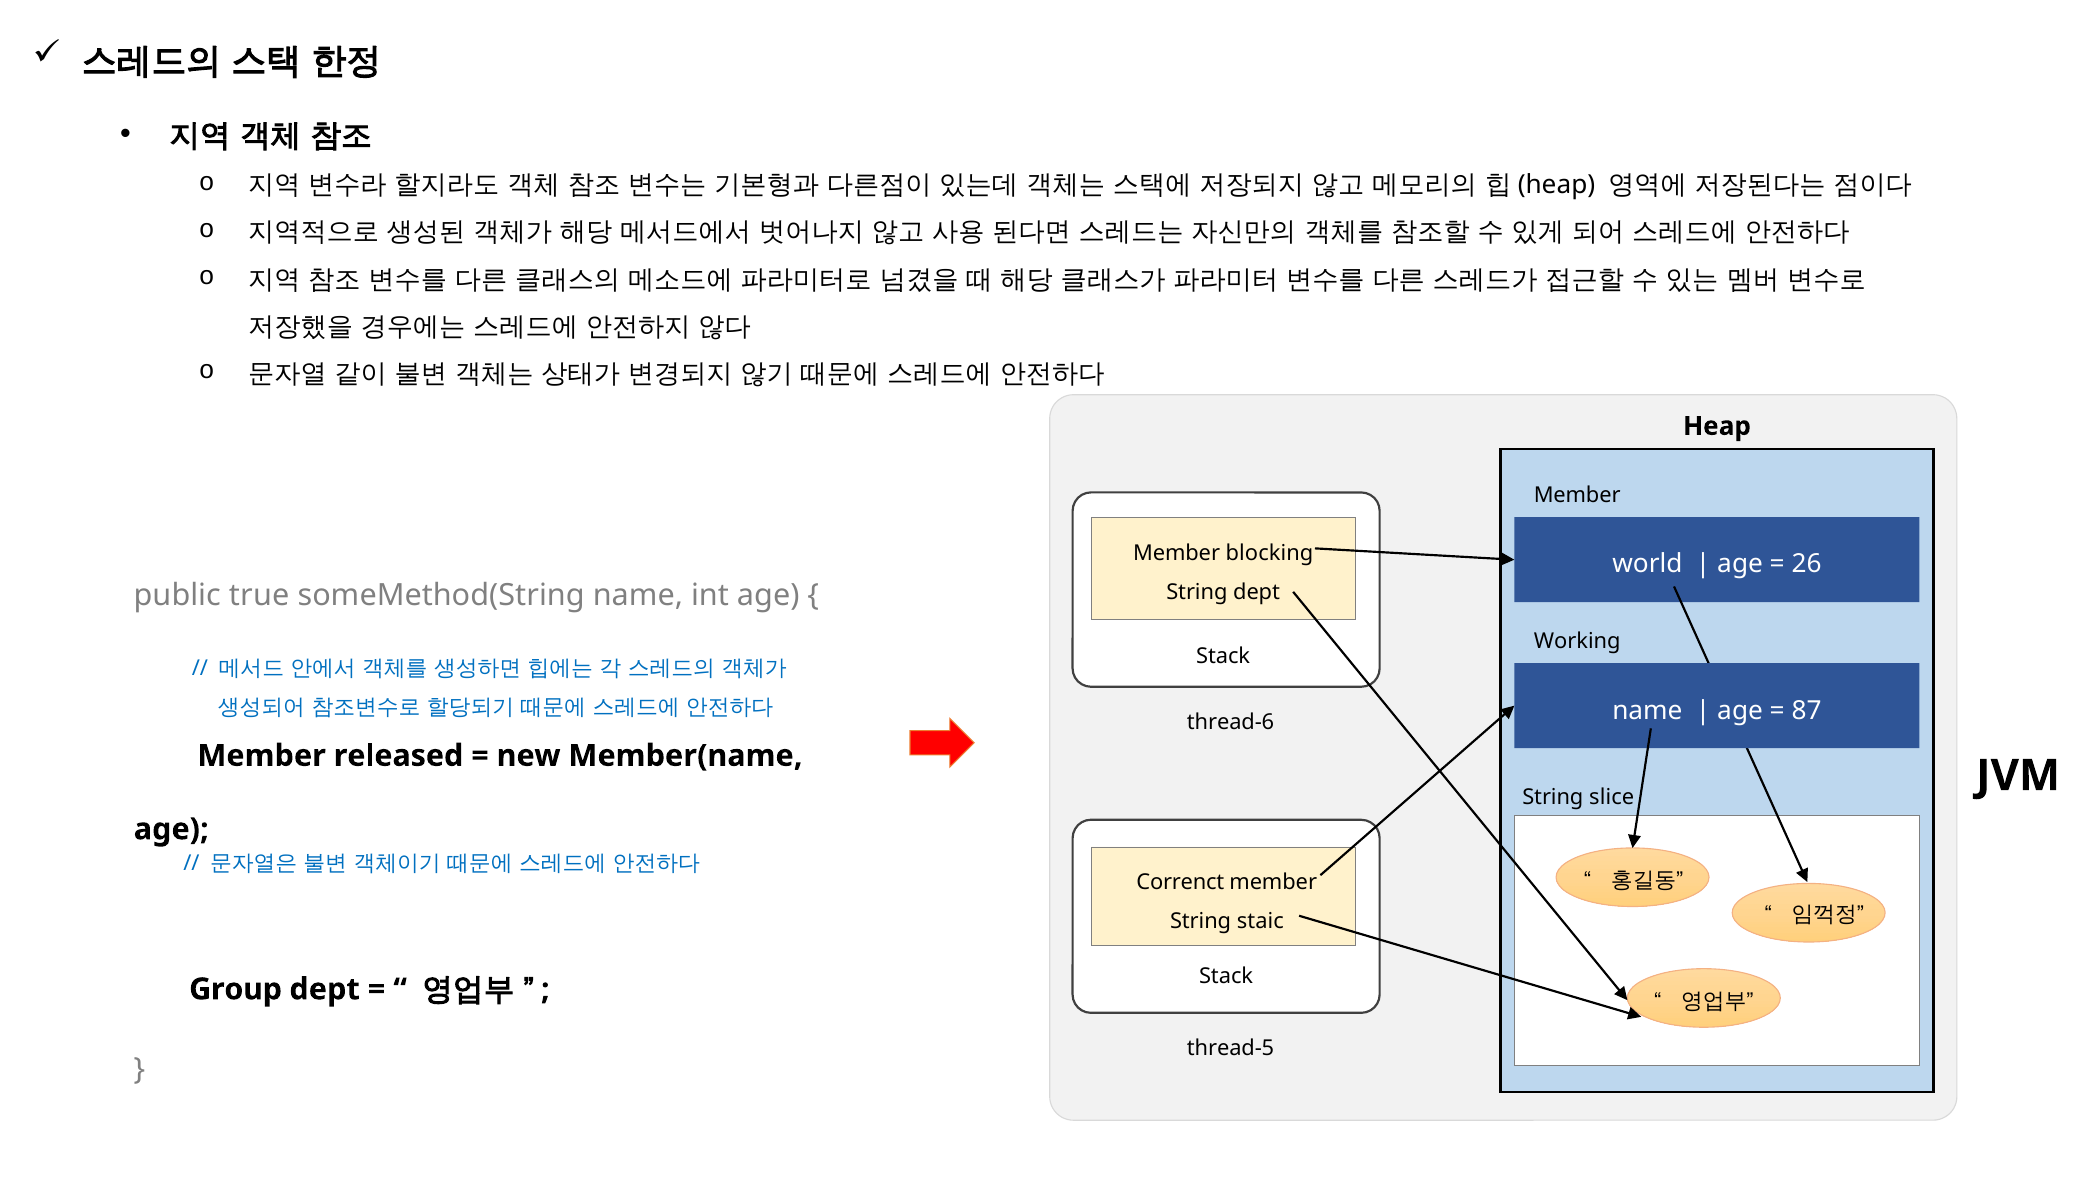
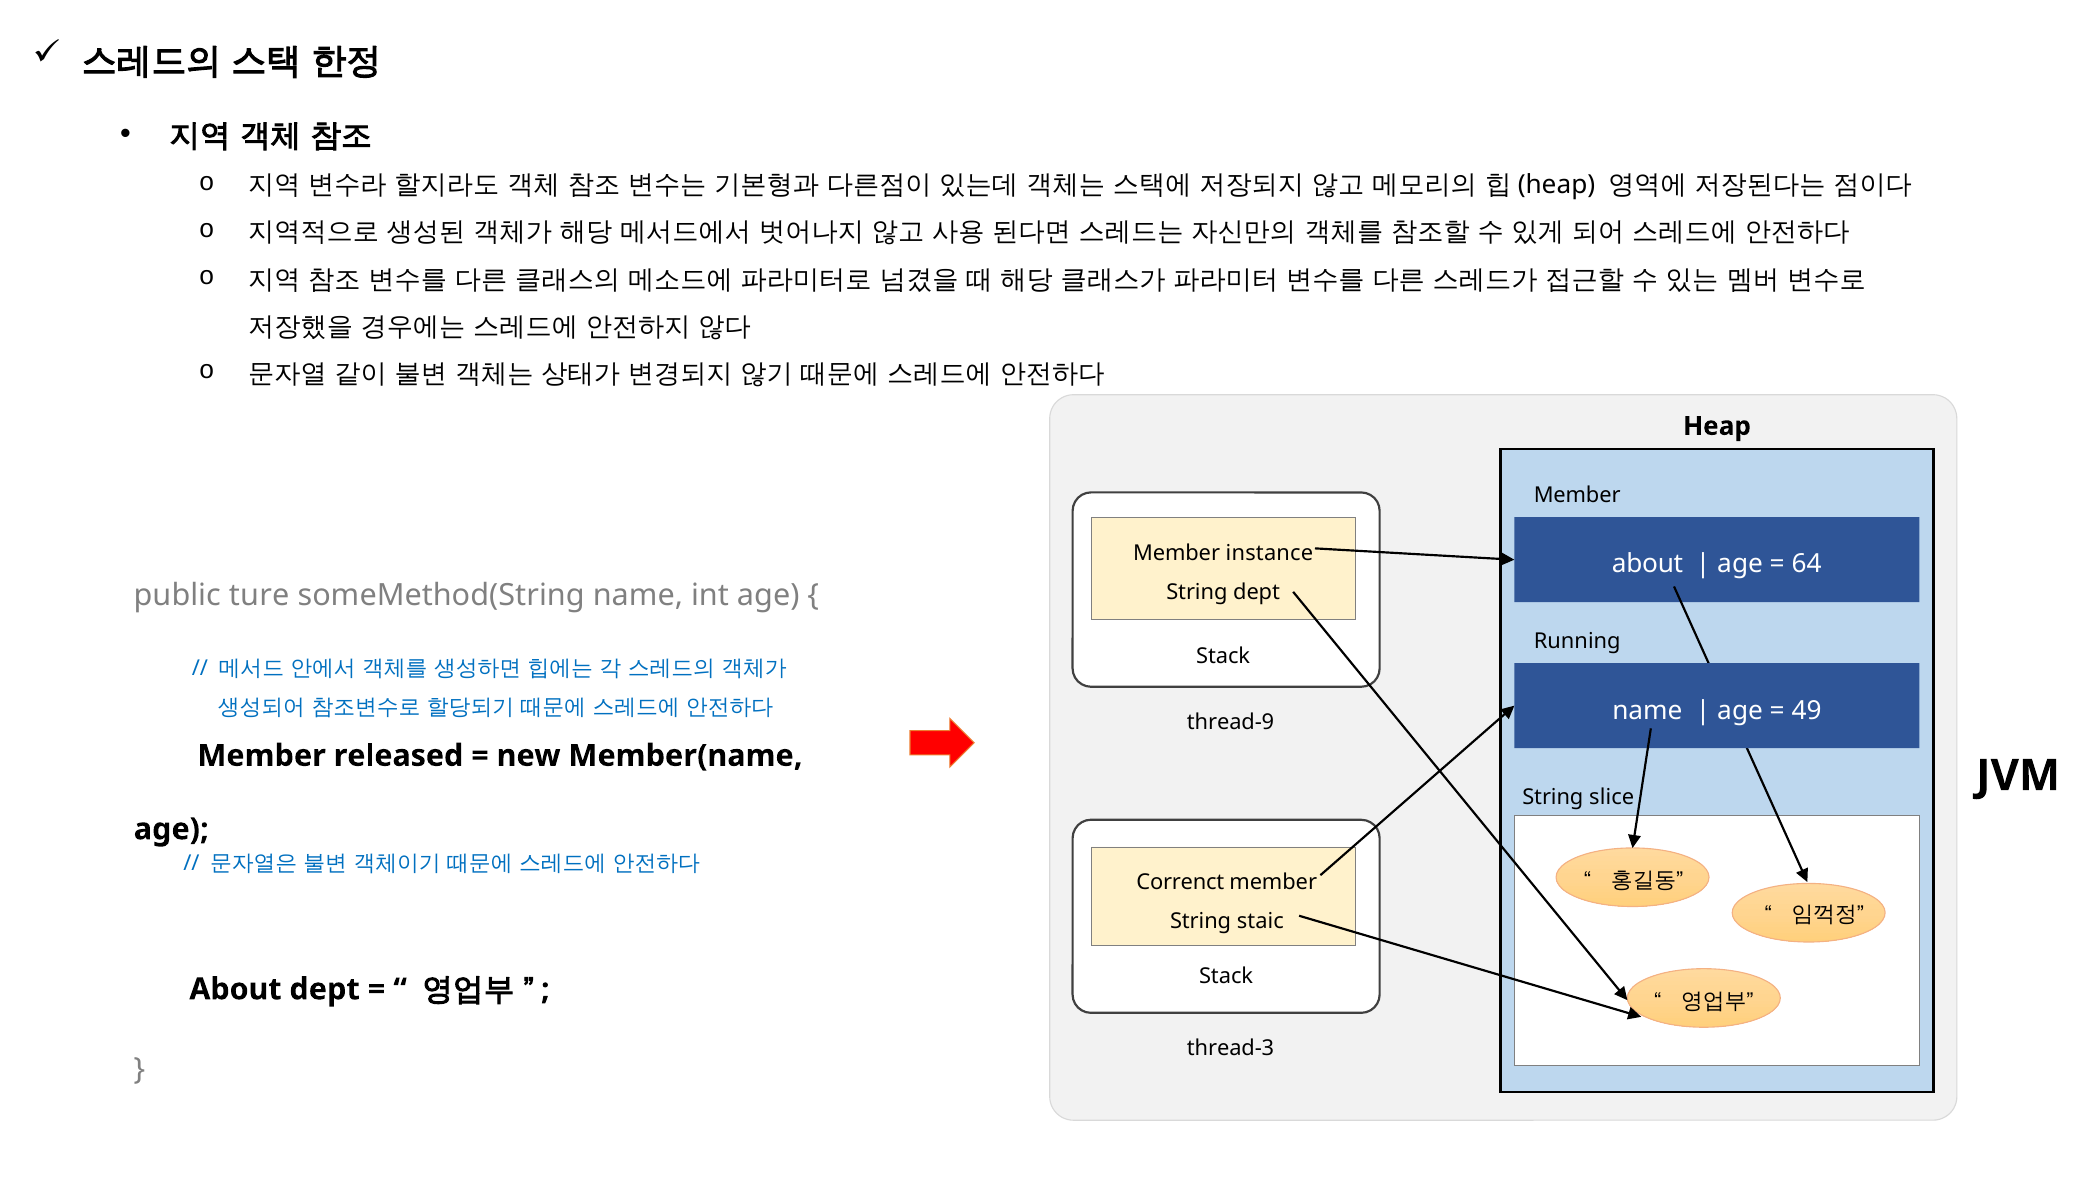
blocking: blocking -> instance
world at (1647, 564): world -> about
26: 26 -> 64
true: true -> ture
Working: Working -> Running
87: 87 -> 49
thread-6: thread-6 -> thread-9
Group at (236, 989): Group -> About
thread-5: thread-5 -> thread-3
